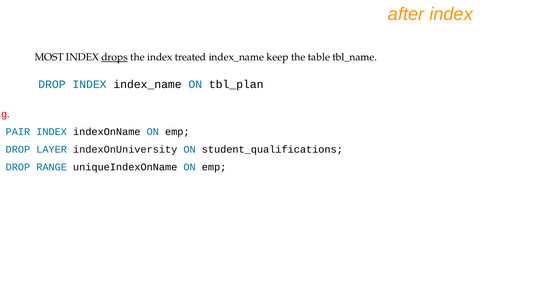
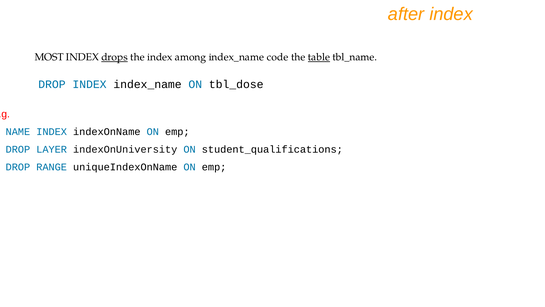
treated: treated -> among
keep: keep -> code
table underline: none -> present
tbl_plan: tbl_plan -> tbl_dose
PAIR: PAIR -> NAME
